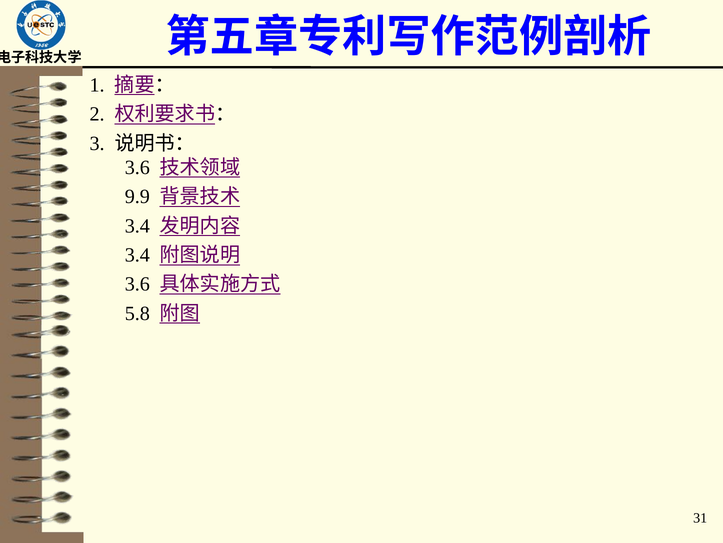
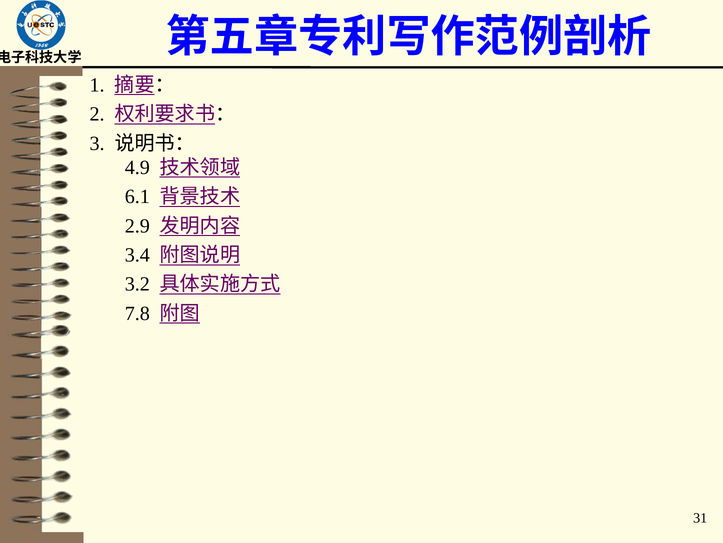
3.6 at (137, 167): 3.6 -> 4.9
9.9: 9.9 -> 6.1
3.4 at (137, 226): 3.4 -> 2.9
3.6 at (137, 284): 3.6 -> 3.2
5.8: 5.8 -> 7.8
